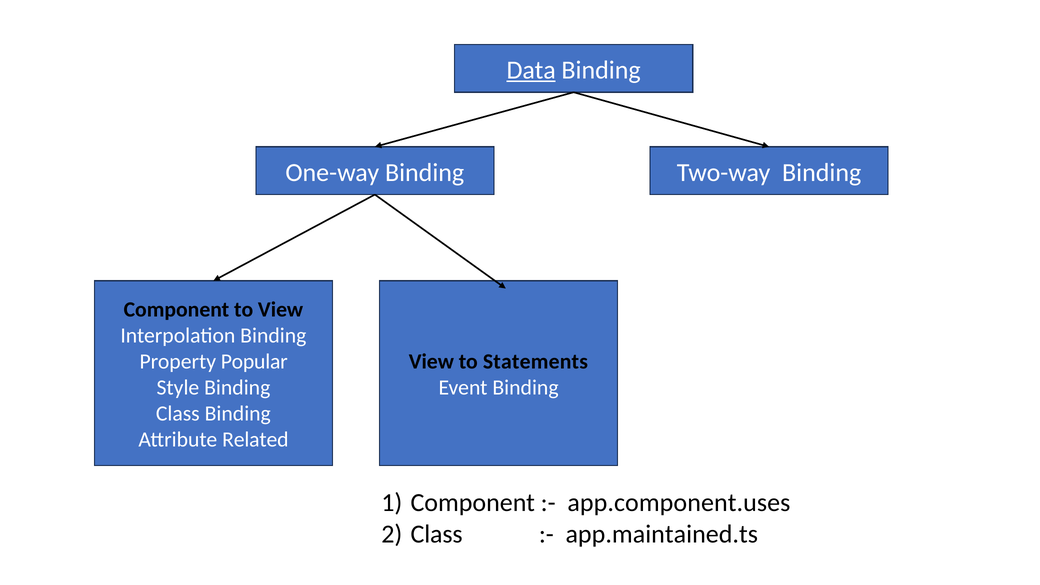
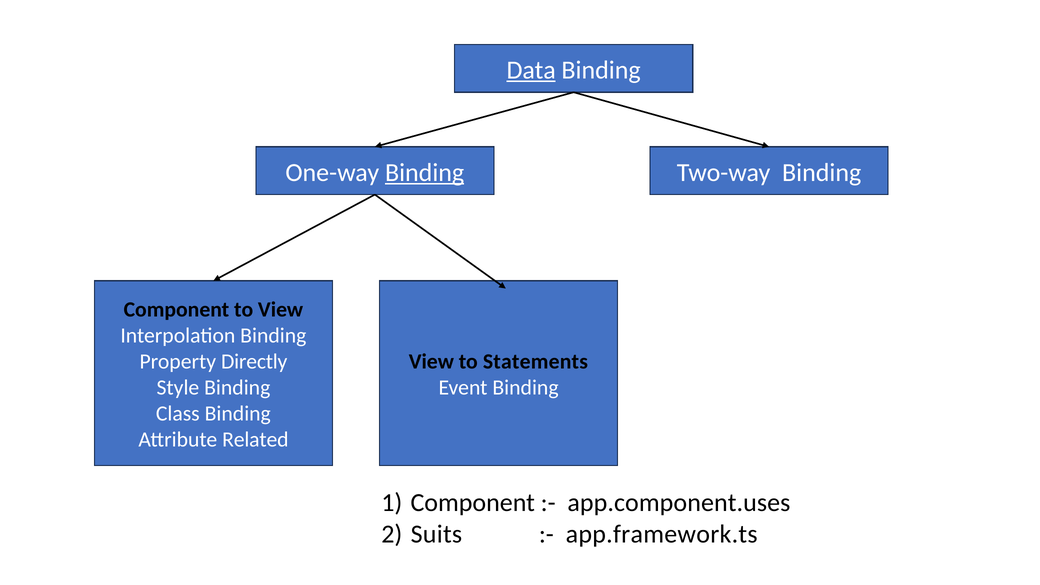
Binding at (425, 173) underline: none -> present
Popular: Popular -> Directly
Class at (437, 534): Class -> Suits
app.maintained.ts: app.maintained.ts -> app.framework.ts
